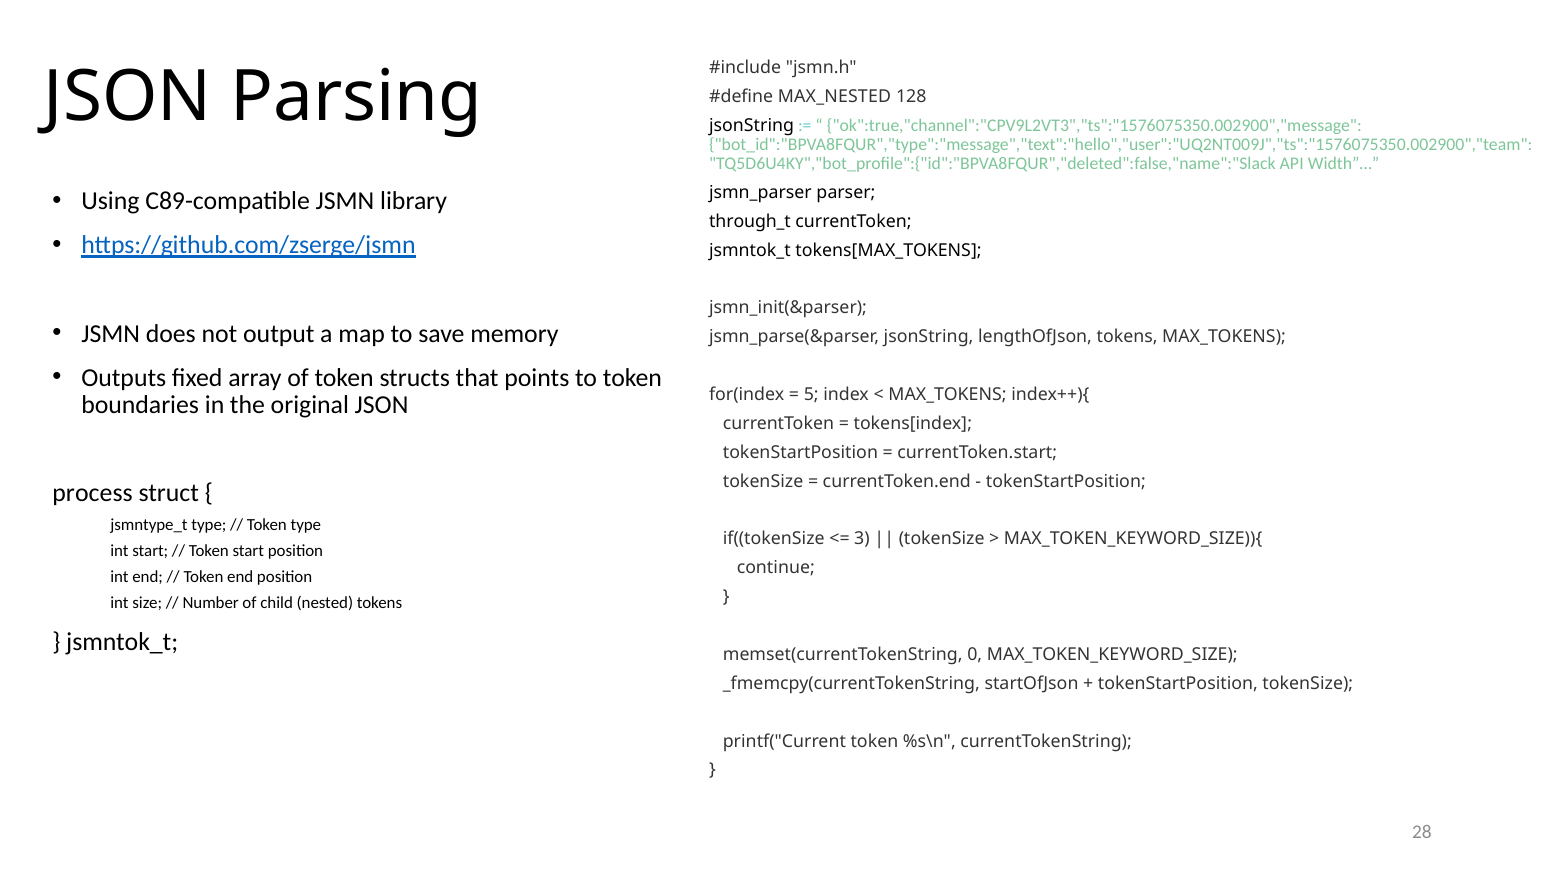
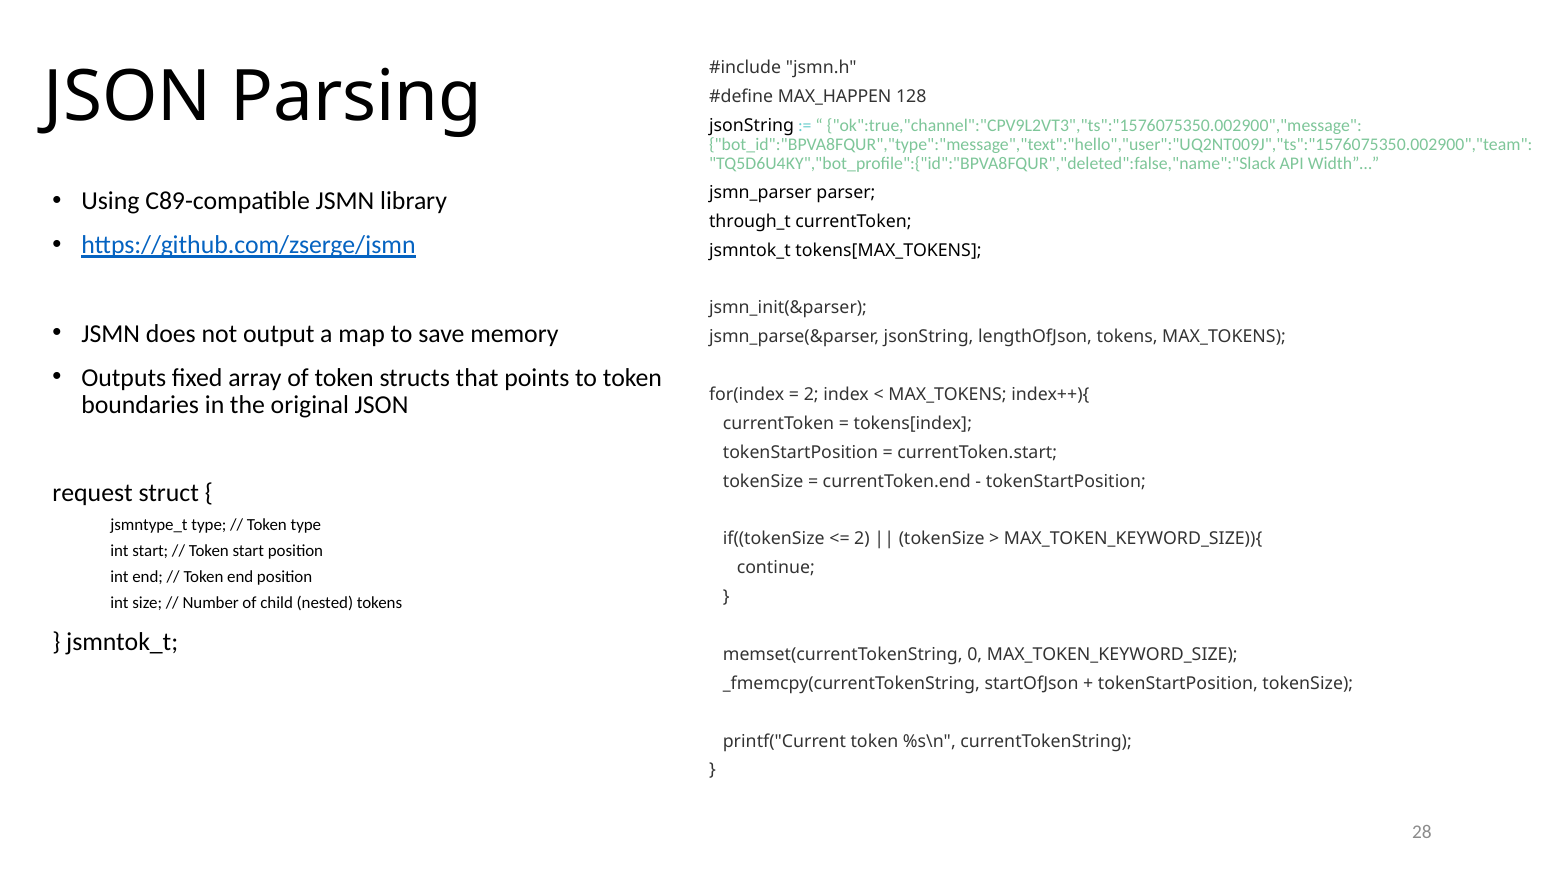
MAX_NESTED: MAX_NESTED -> MAX_HAPPEN
5 at (811, 395): 5 -> 2
process: process -> request
3 at (862, 539): 3 -> 2
